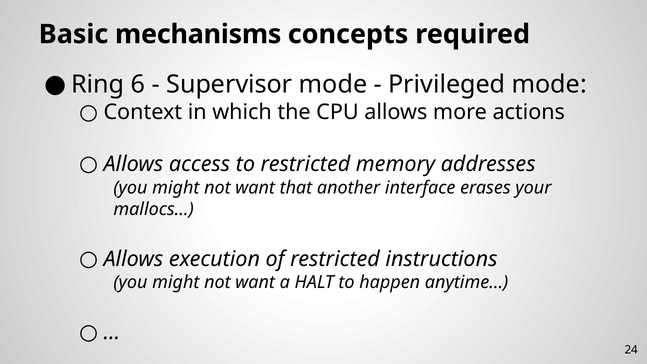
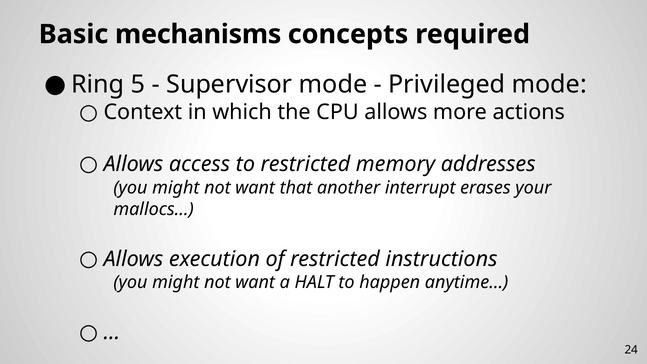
6: 6 -> 5
interface: interface -> interrupt
